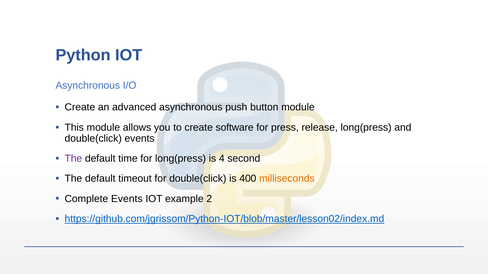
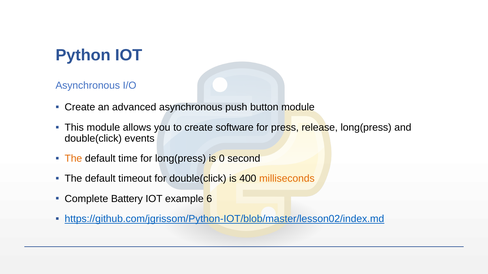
The at (73, 159) colour: purple -> orange
4: 4 -> 0
Complete Events: Events -> Battery
2: 2 -> 6
